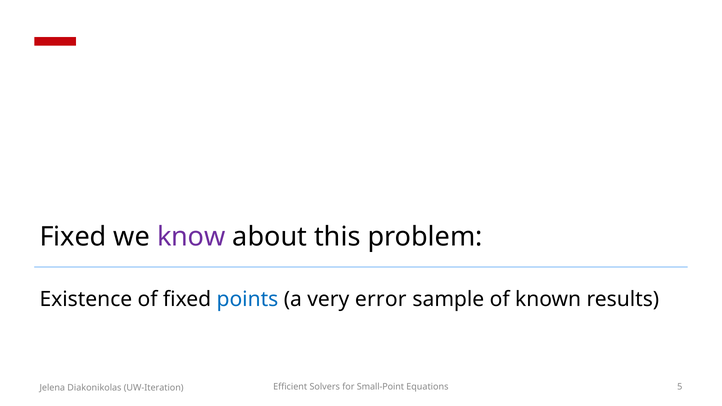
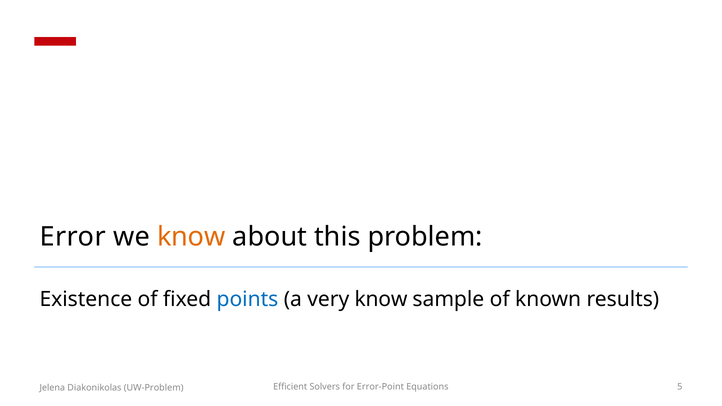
Fixed at (73, 237): Fixed -> Error
know at (191, 237) colour: purple -> orange
very error: error -> know
Small-Point: Small-Point -> Error-Point
UW-Iteration: UW-Iteration -> UW-Problem
